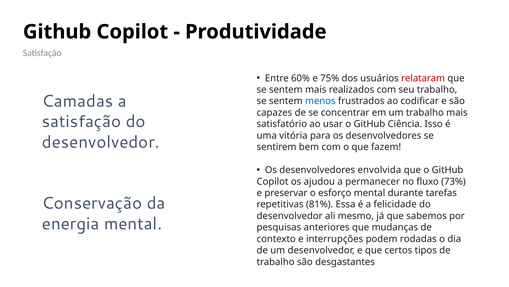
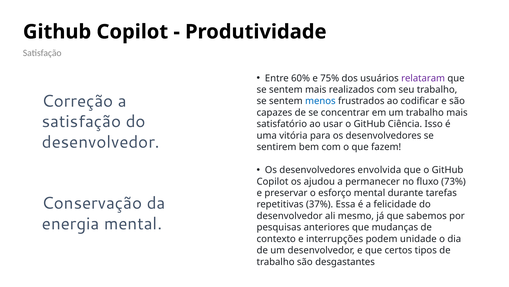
relataram colour: red -> purple
Camadas: Camadas -> Correção
81%: 81% -> 37%
rodadas: rodadas -> unidade
